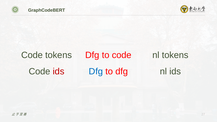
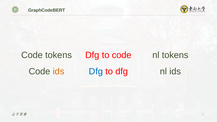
ids at (59, 72) colour: red -> orange
